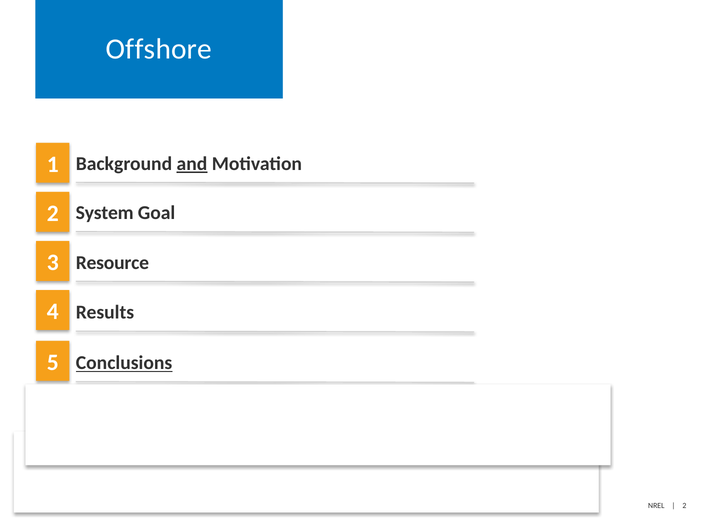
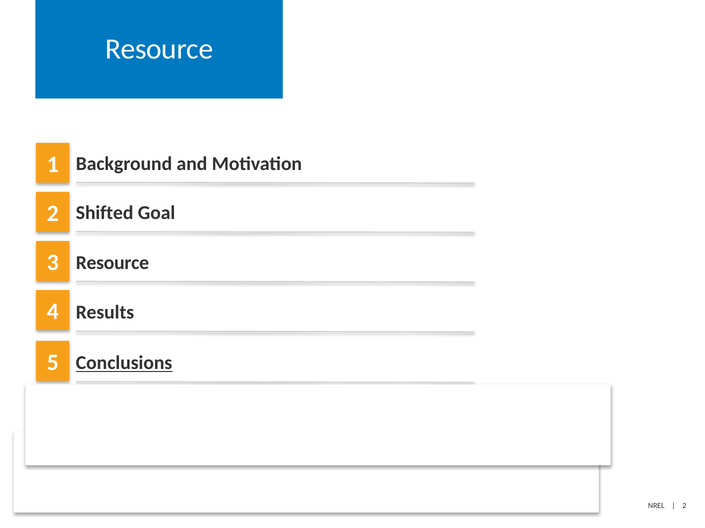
Offshore at (159, 49): Offshore -> Resource
and underline: present -> none
System: System -> Shifted
